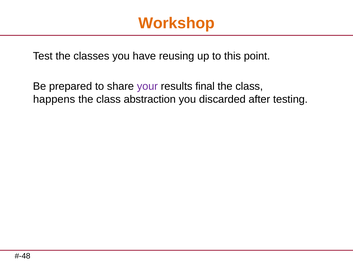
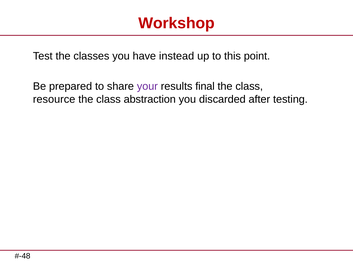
Workshop colour: orange -> red
reusing: reusing -> instead
happens: happens -> resource
